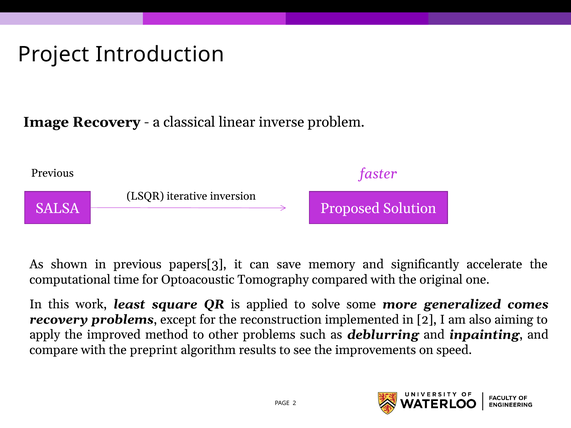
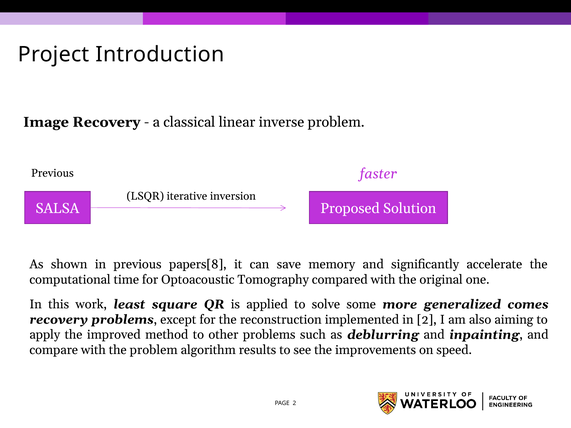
papers[3: papers[3 -> papers[8
the preprint: preprint -> problem
